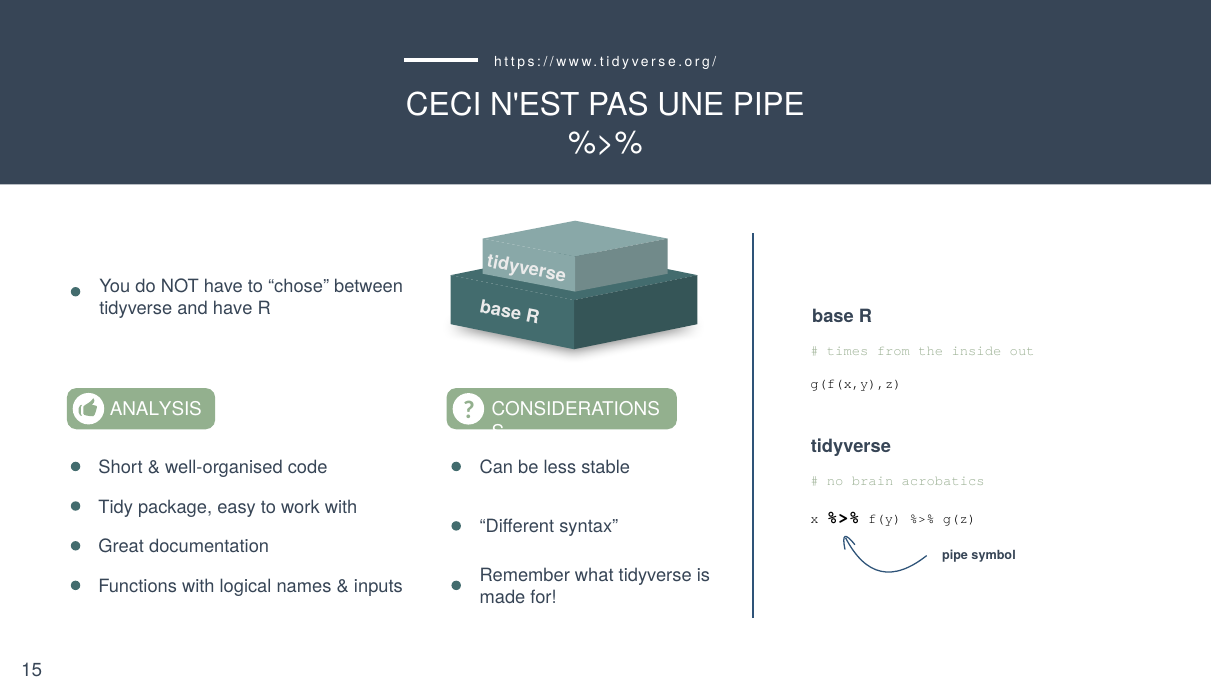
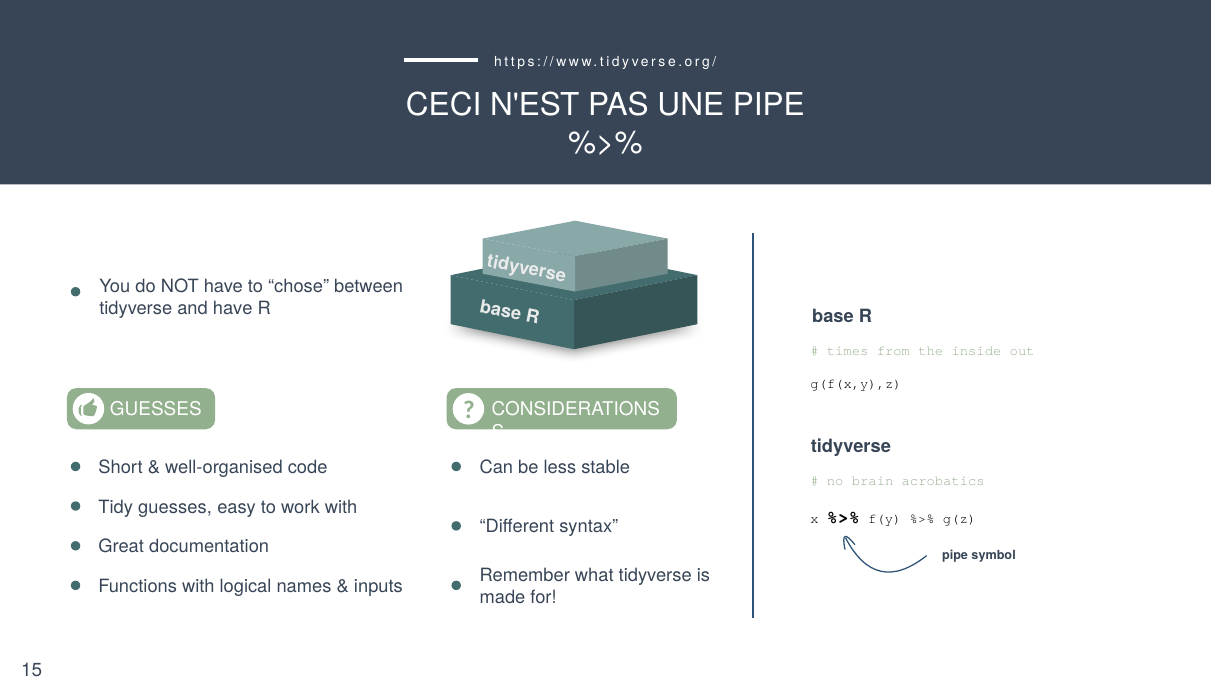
ANALYSIS at (156, 410): ANALYSIS -> GUESSES
Tidy package: package -> guesses
